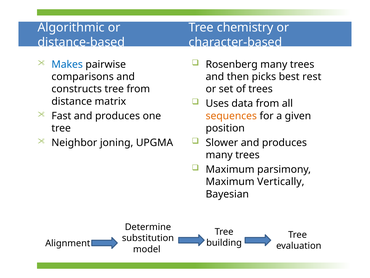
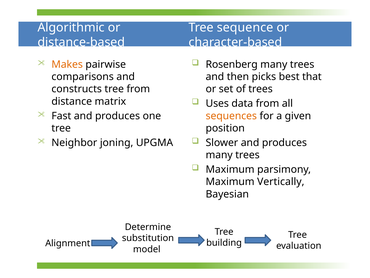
chemistry: chemistry -> sequence
Makes colour: blue -> orange
rest: rest -> that
